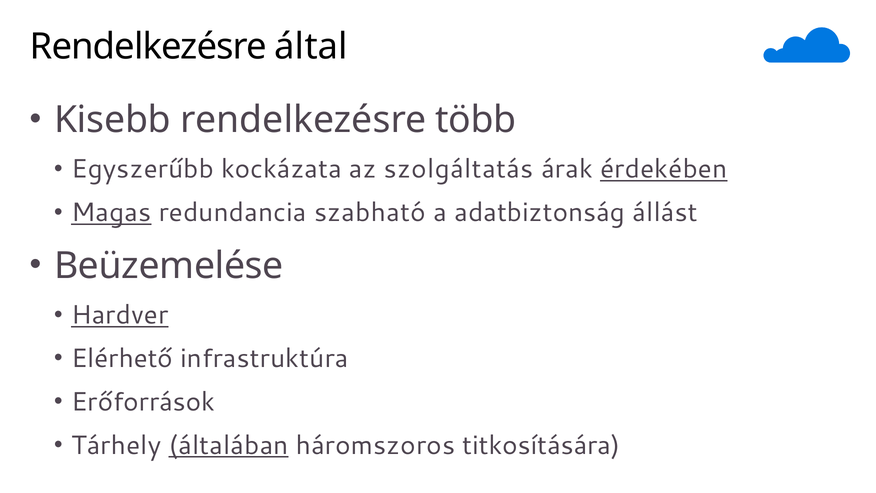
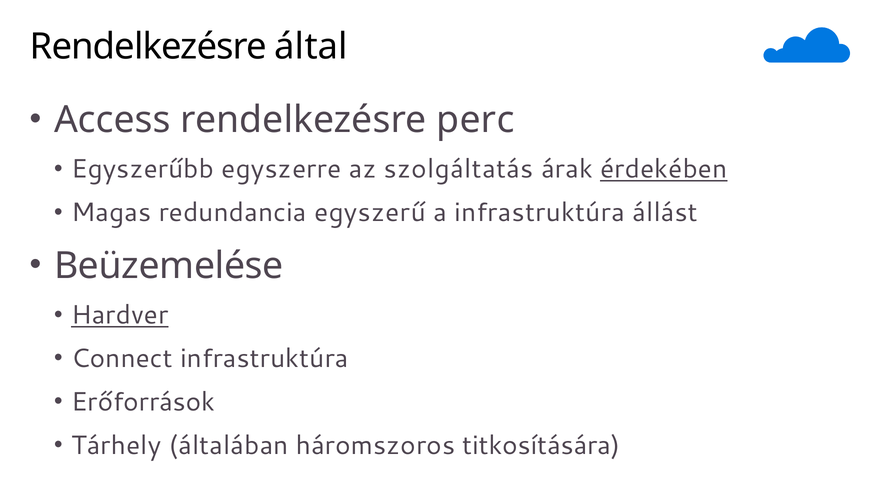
Kisebb: Kisebb -> Access
több: több -> perc
kockázata: kockázata -> egyszerre
Magas underline: present -> none
szabható: szabható -> egyszerű
a adatbiztonság: adatbiztonság -> infrastruktúra
Elérhető: Elérhető -> Connect
általában underline: present -> none
